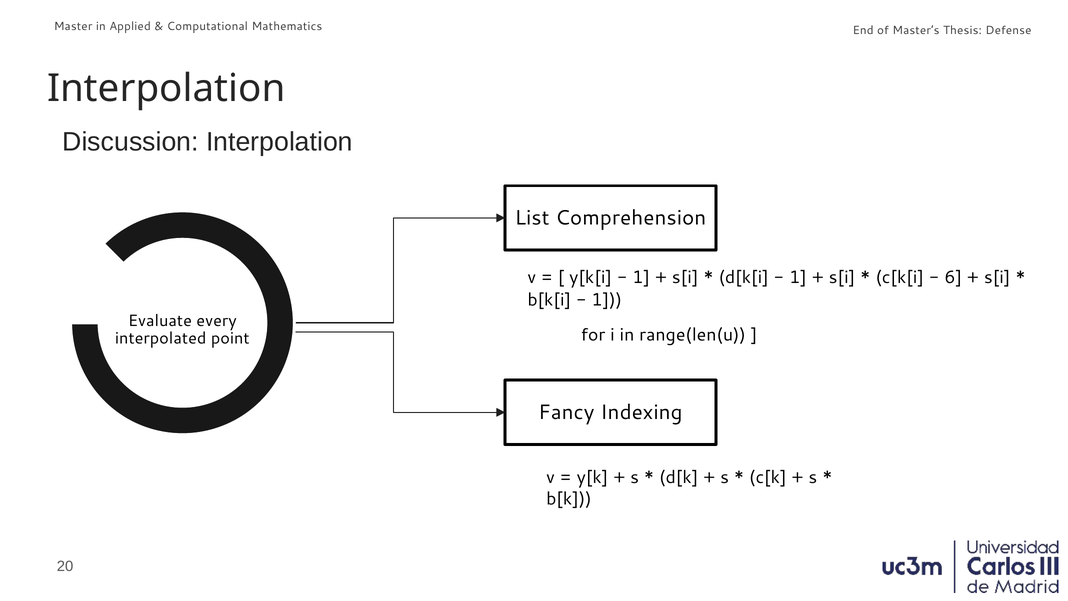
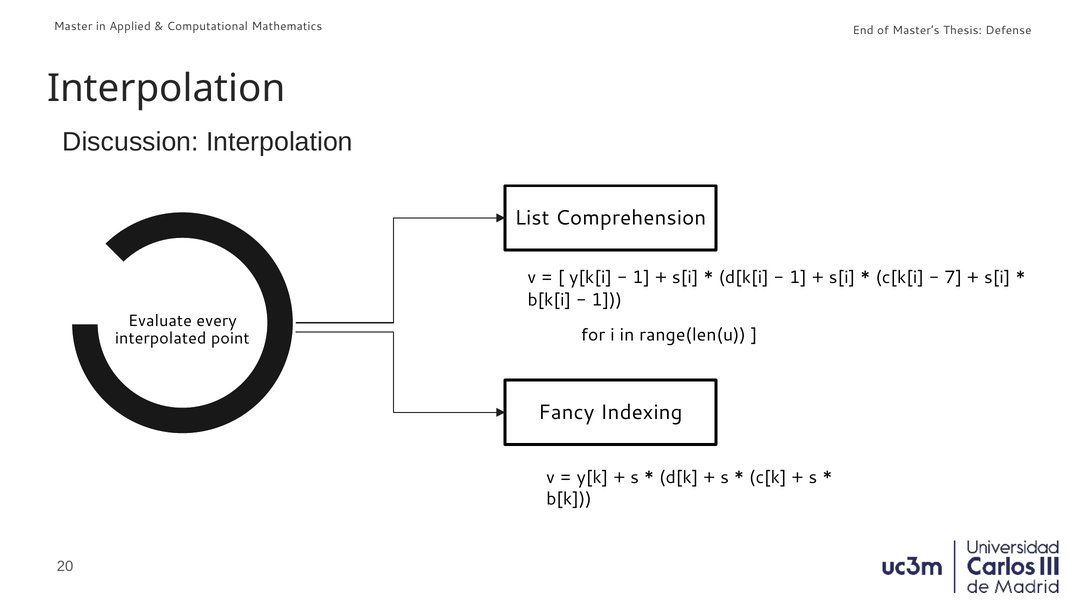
6: 6 -> 7
